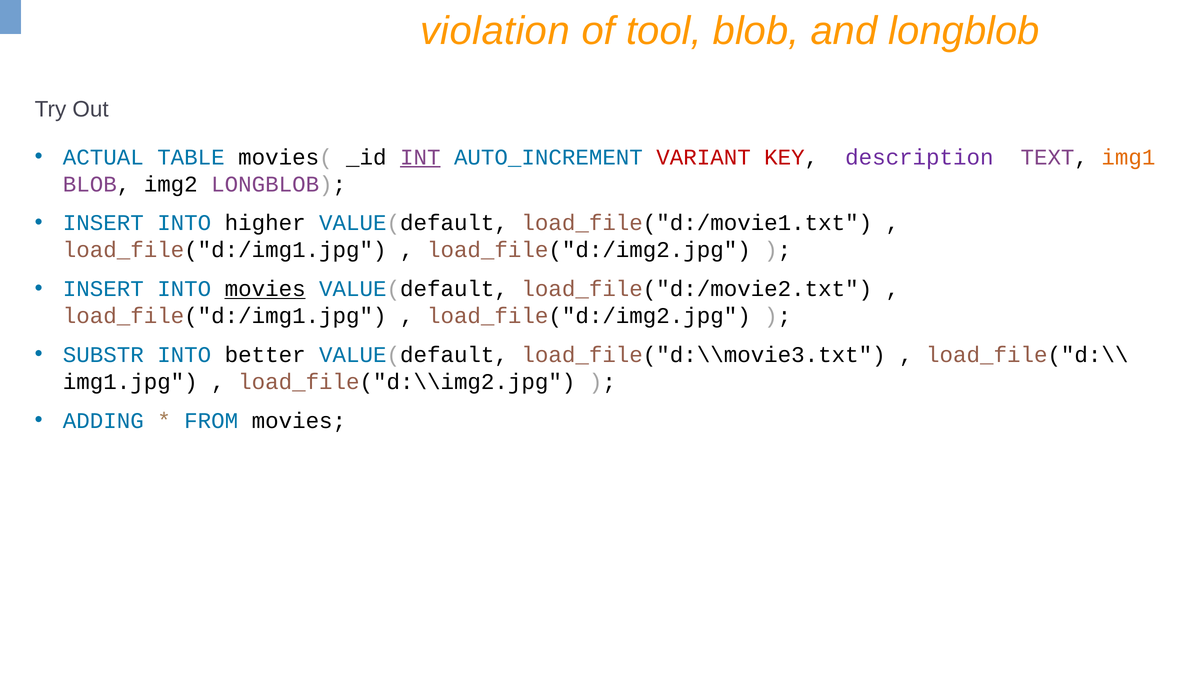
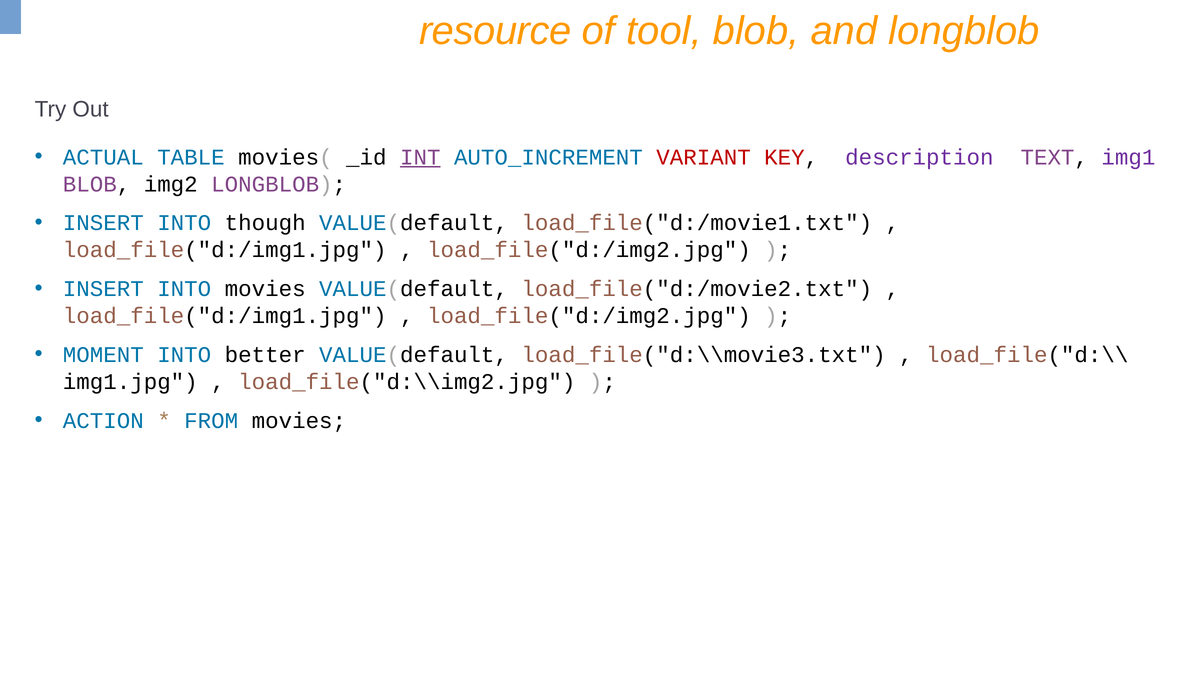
violation: violation -> resource
img1 colour: orange -> purple
higher: higher -> though
movies at (265, 289) underline: present -> none
SUBSTR: SUBSTR -> MOMENT
ADDING: ADDING -> ACTION
